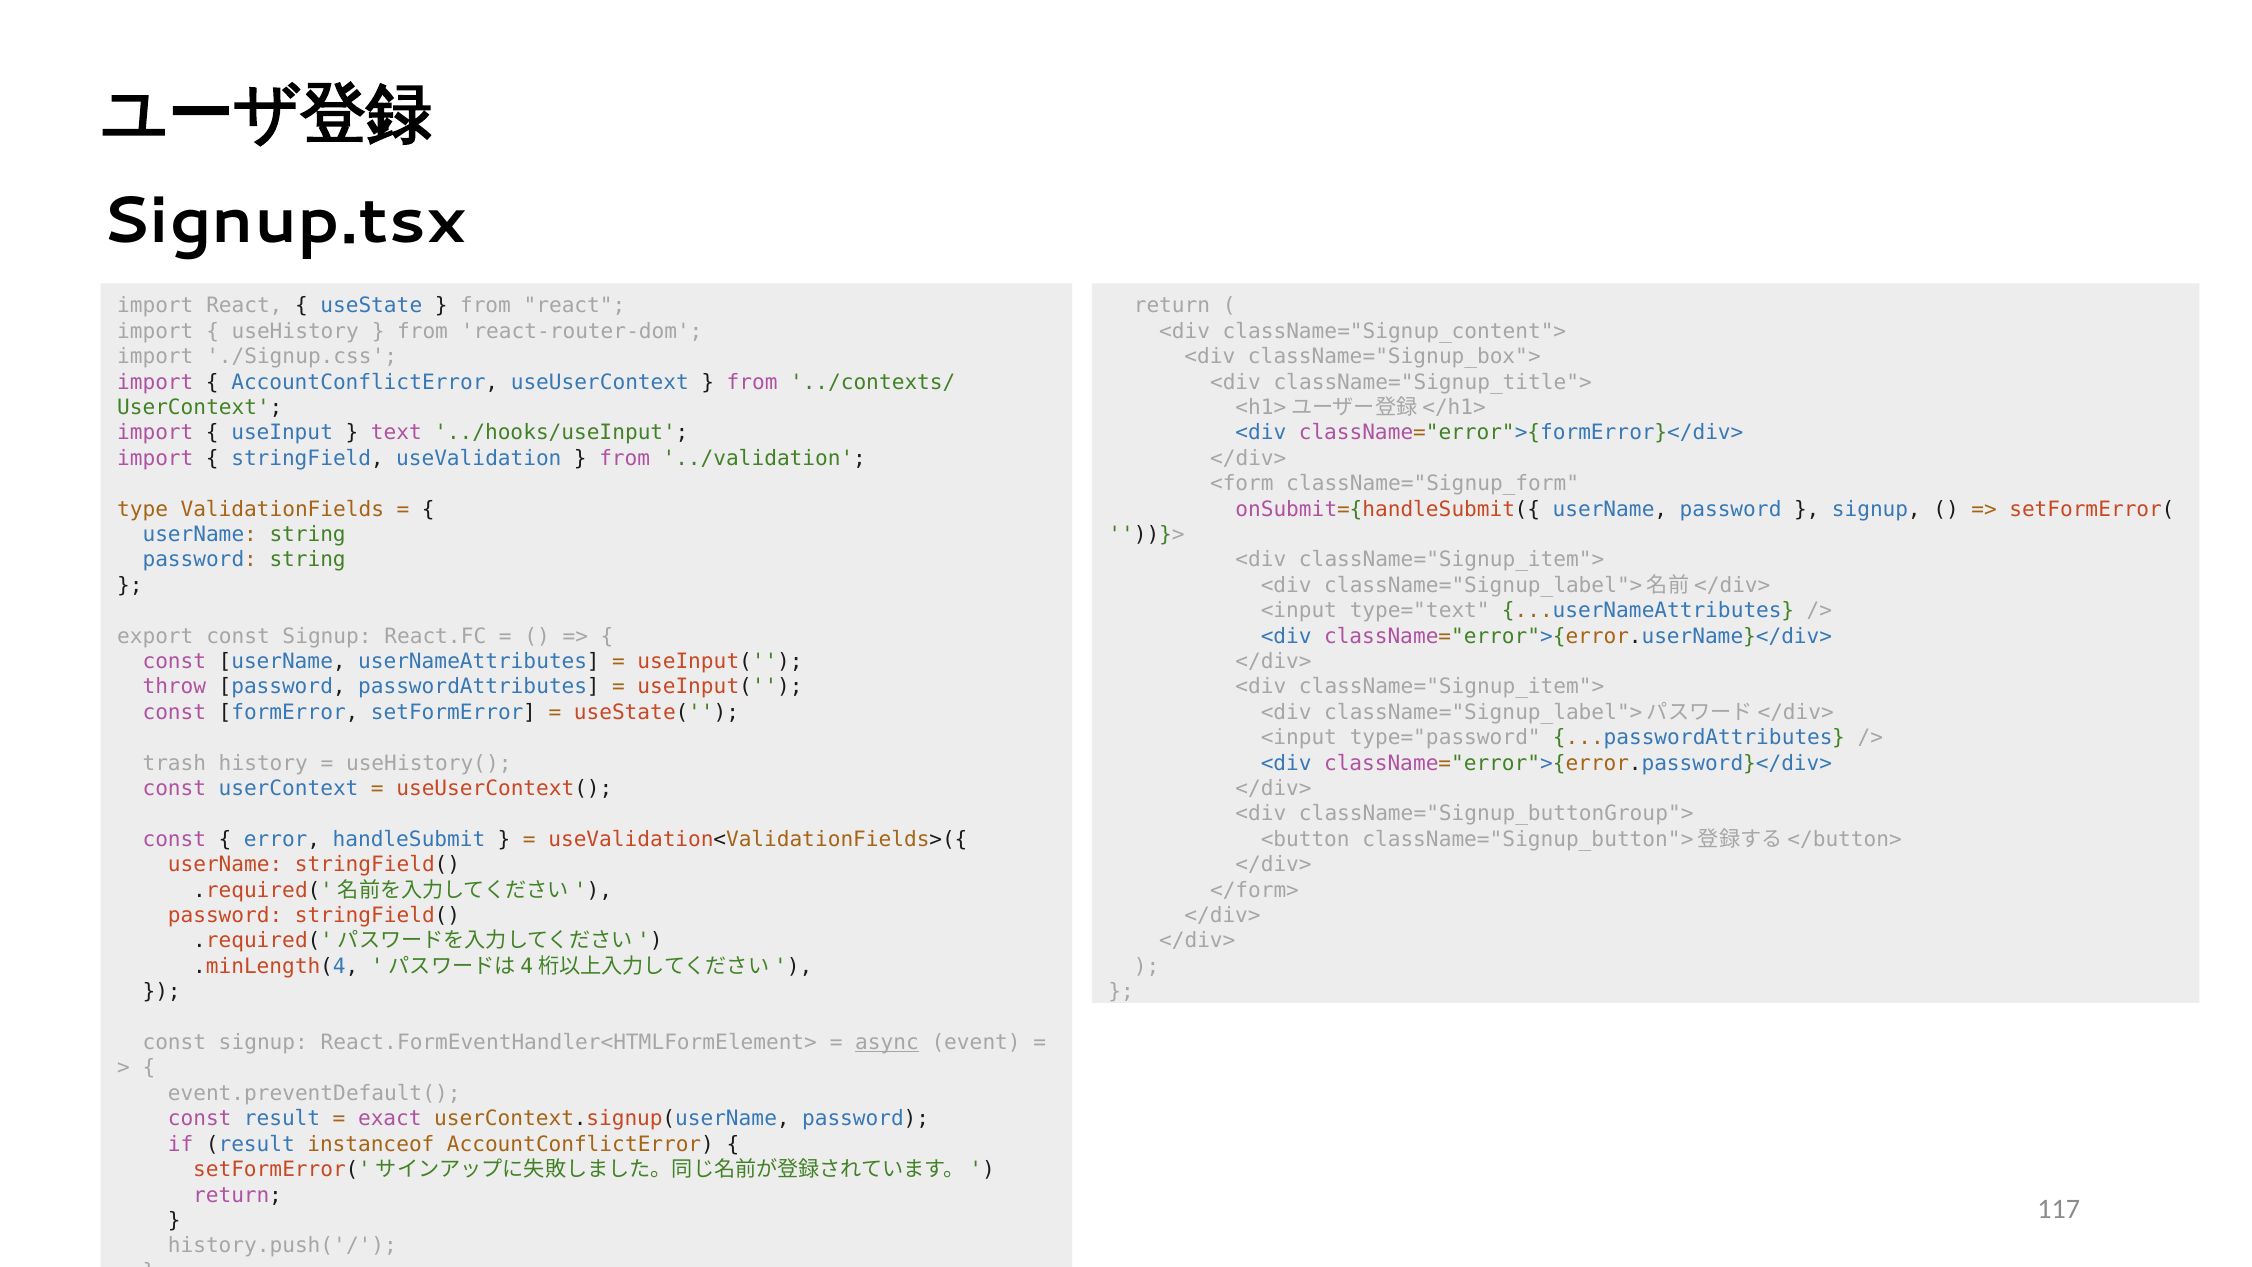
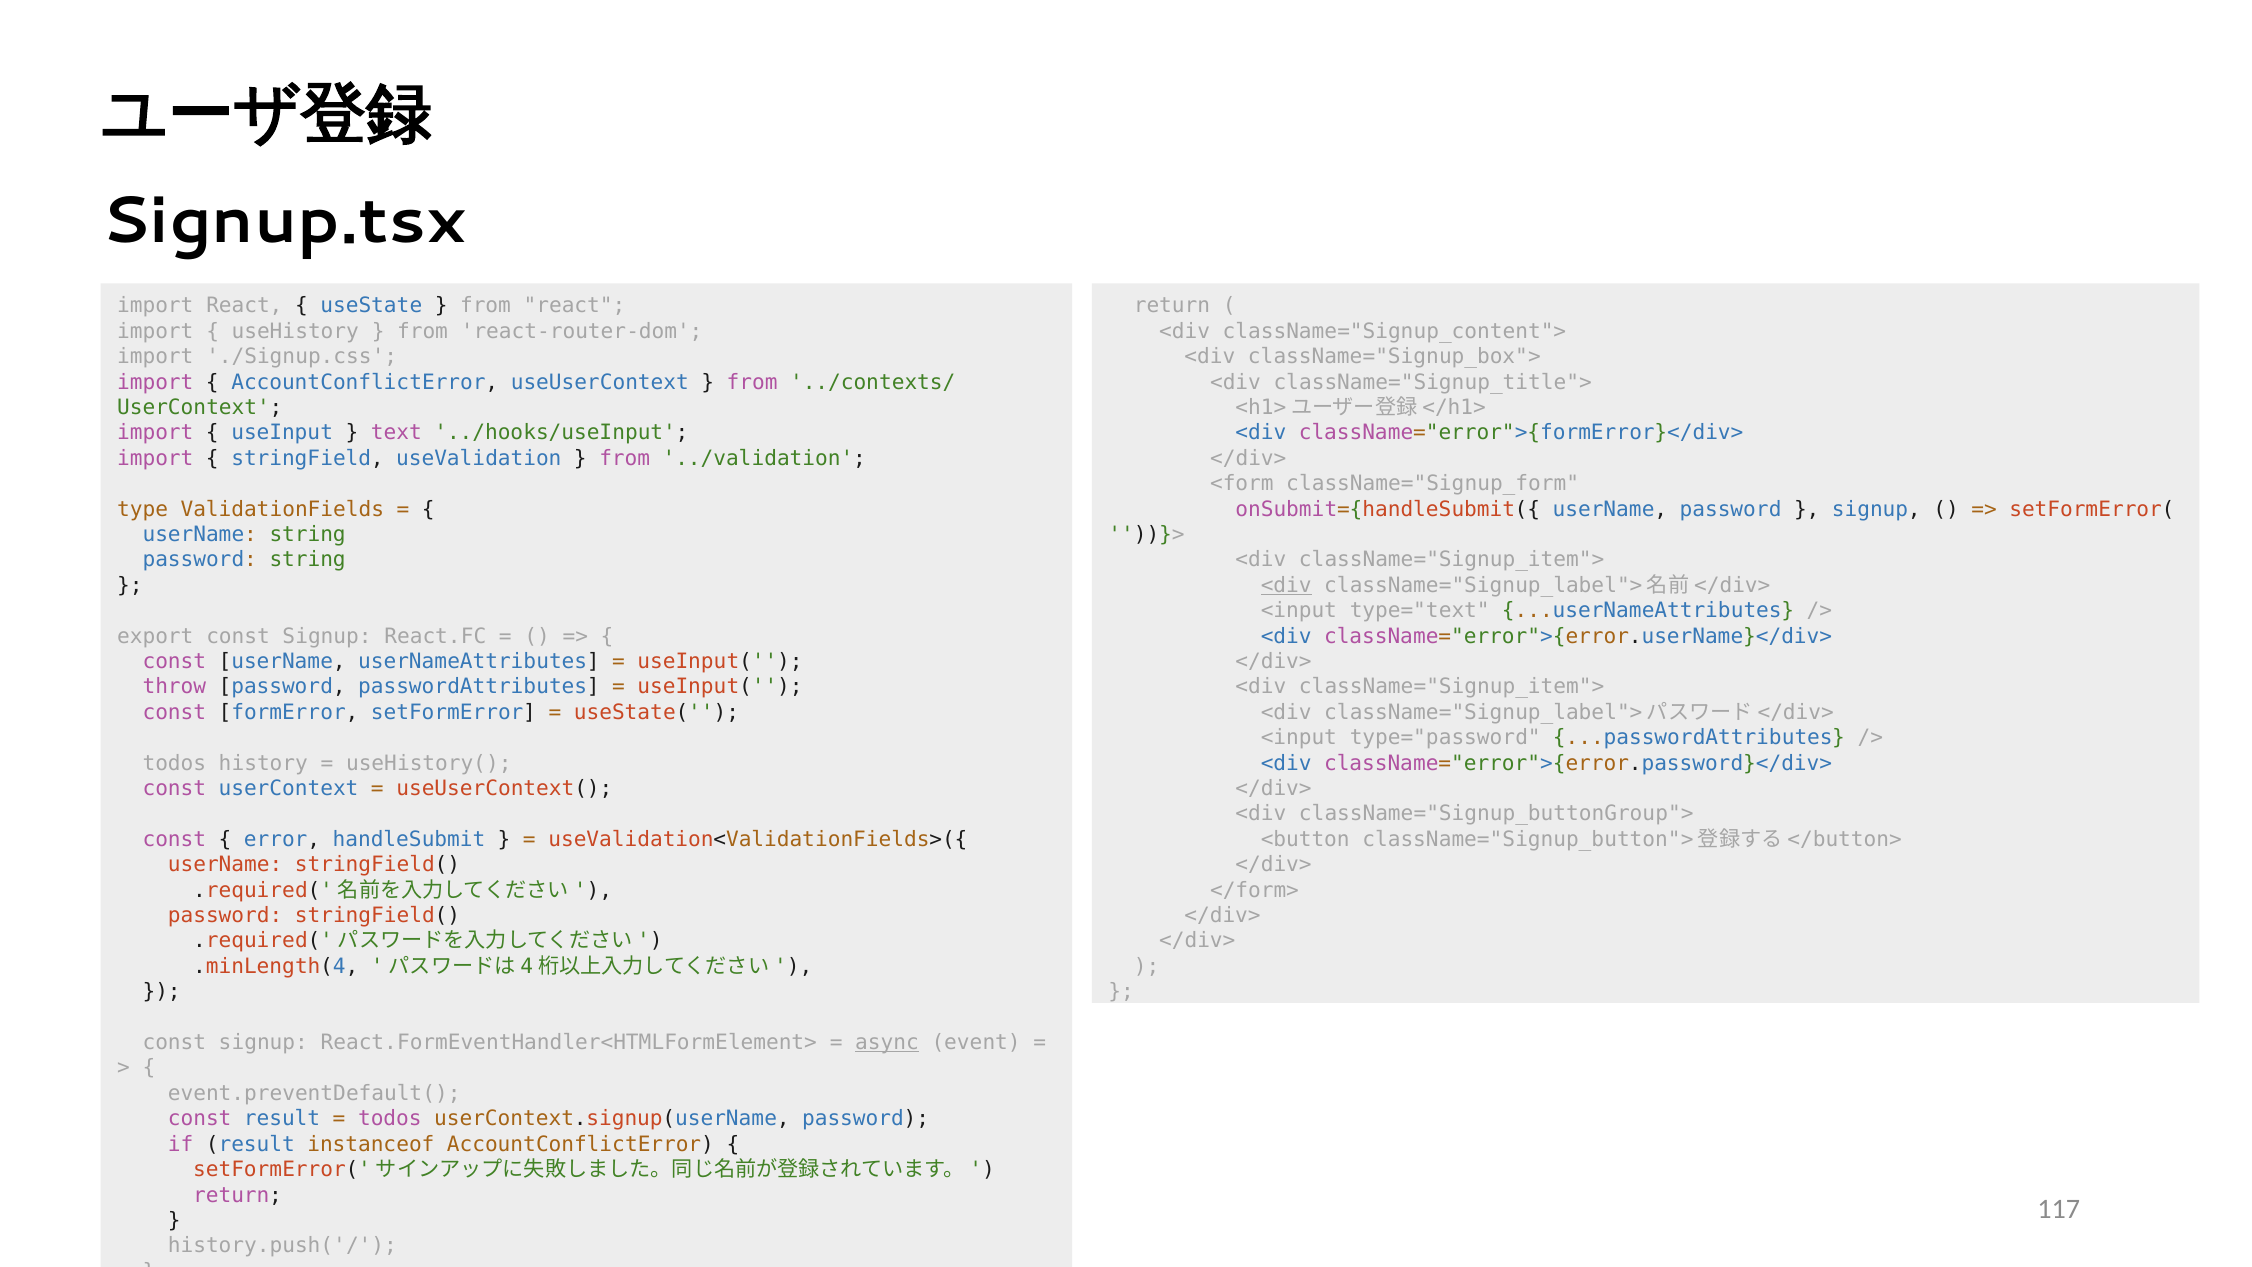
<div at (1286, 585) underline: none -> present
trash at (174, 763): trash -> todos
exact at (390, 1119): exact -> todos
